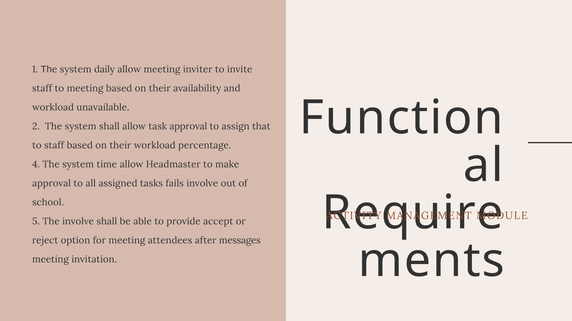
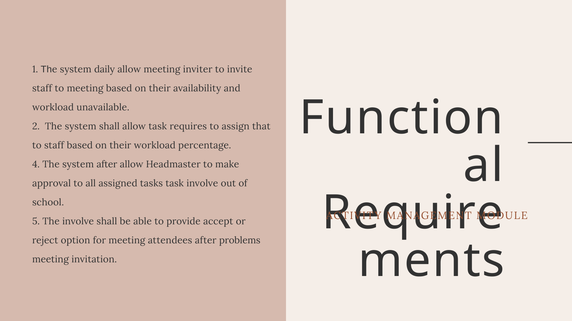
task approval: approval -> requires
system time: time -> after
tasks fails: fails -> task
messages: messages -> problems
